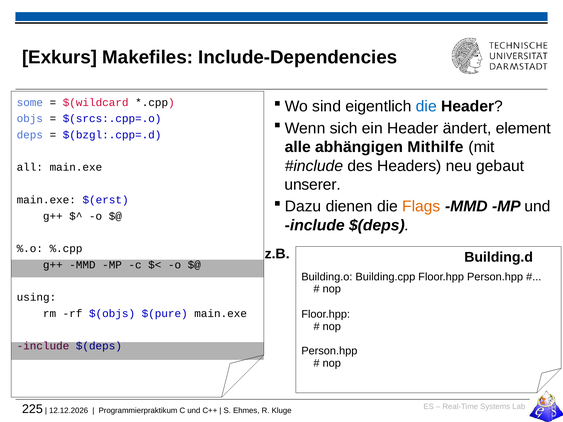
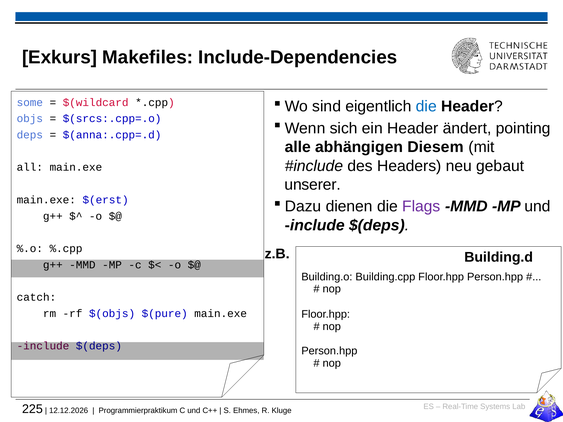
element: element -> pointing
$(bzgl:.cpp=.d: $(bzgl:.cpp=.d -> $(anna:.cpp=.d
Mithilfe: Mithilfe -> Diesem
Flags colour: orange -> purple
using: using -> catch
